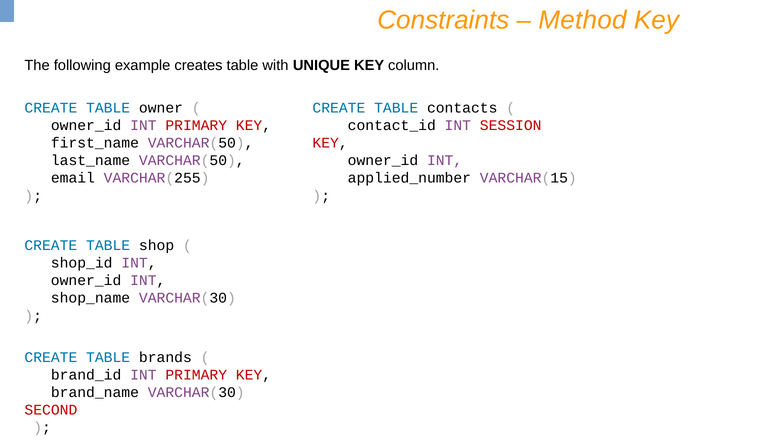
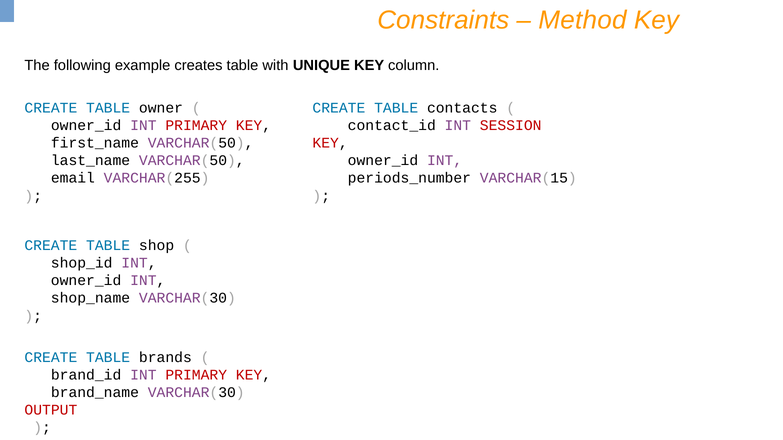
applied_number: applied_number -> periods_number
SECOND: SECOND -> OUTPUT
